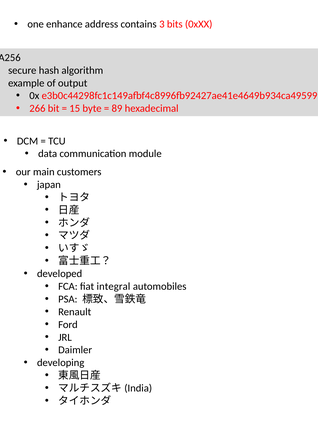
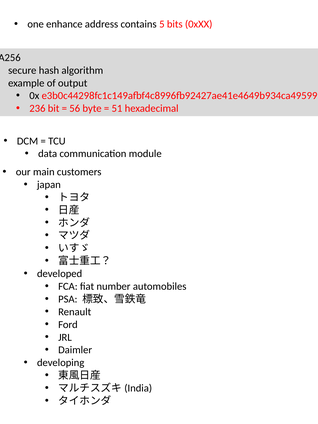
3: 3 -> 5
266: 266 -> 236
15: 15 -> 56
89: 89 -> 51
integral: integral -> number
